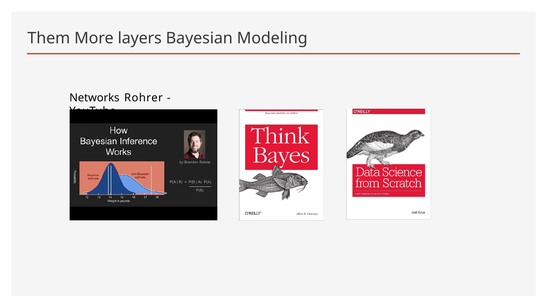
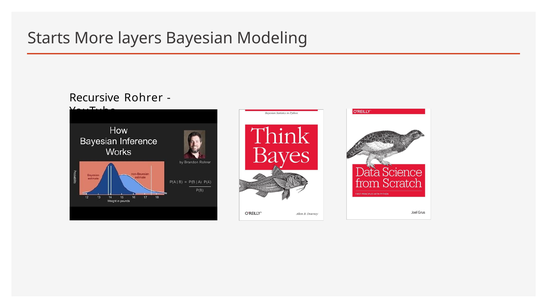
Them: Them -> Starts
Networks: Networks -> Recursive
